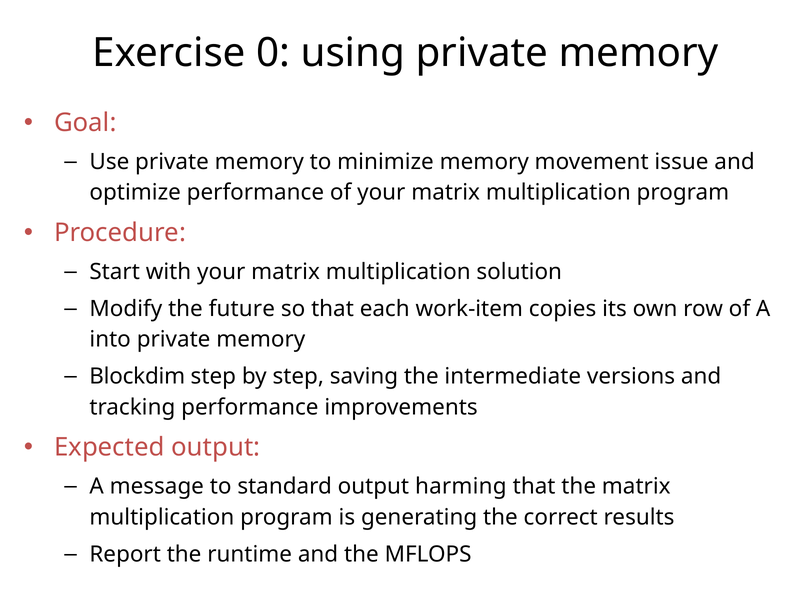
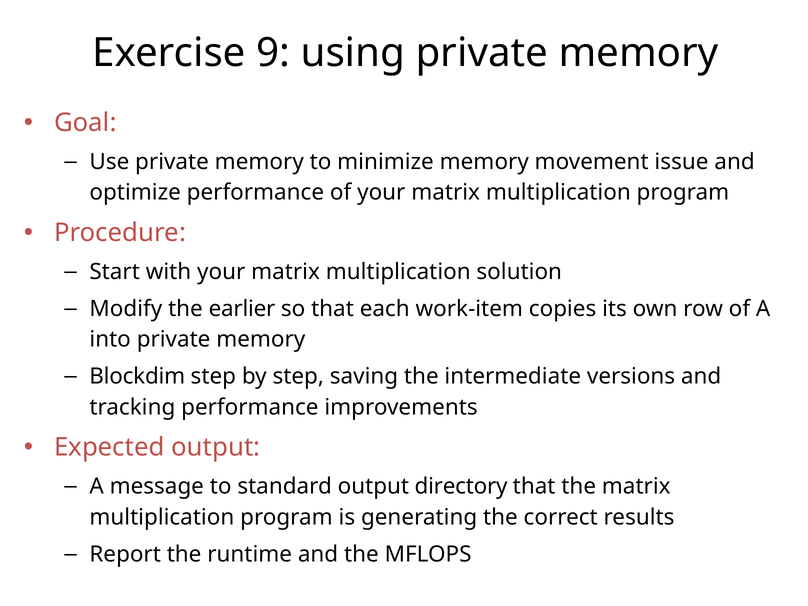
0: 0 -> 9
future: future -> earlier
harming: harming -> directory
